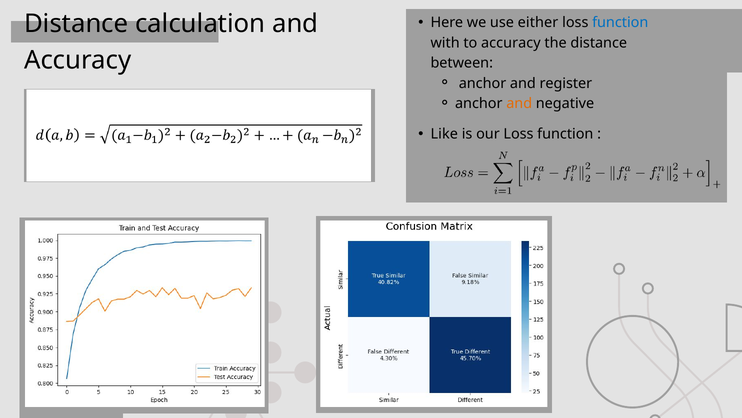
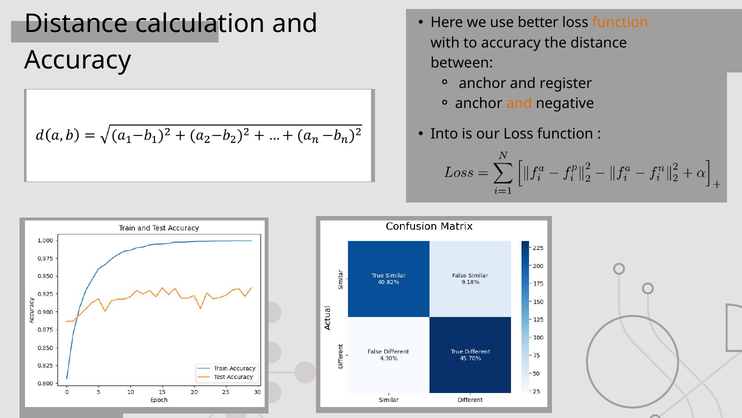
either: either -> better
function at (620, 23) colour: blue -> orange
Like: Like -> Into
